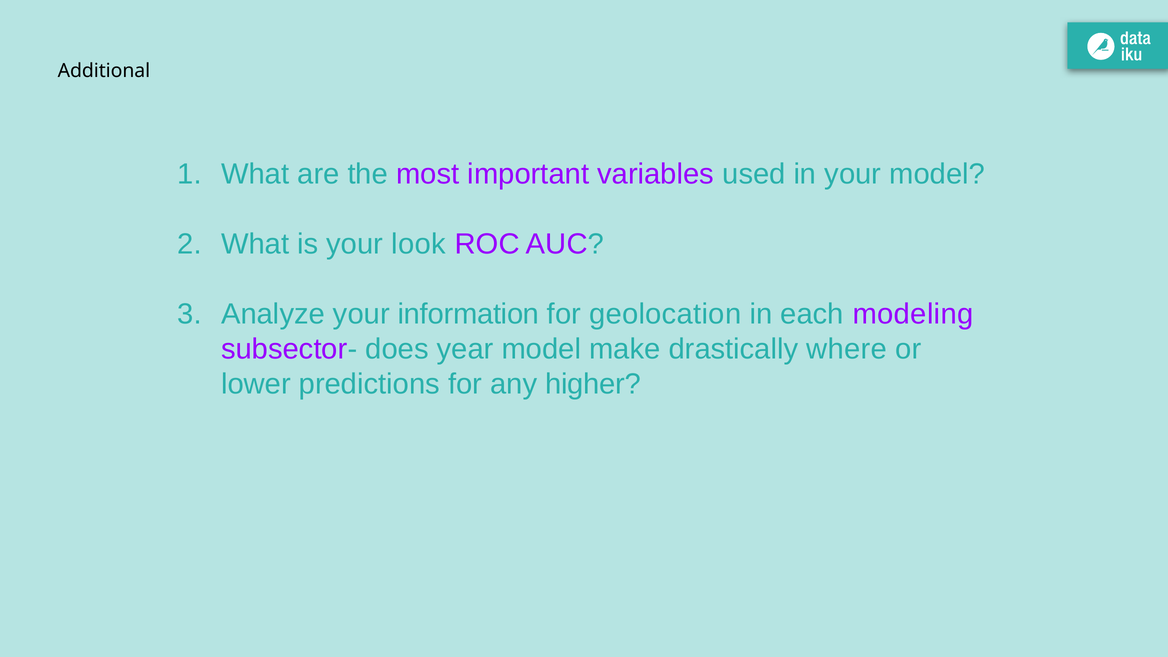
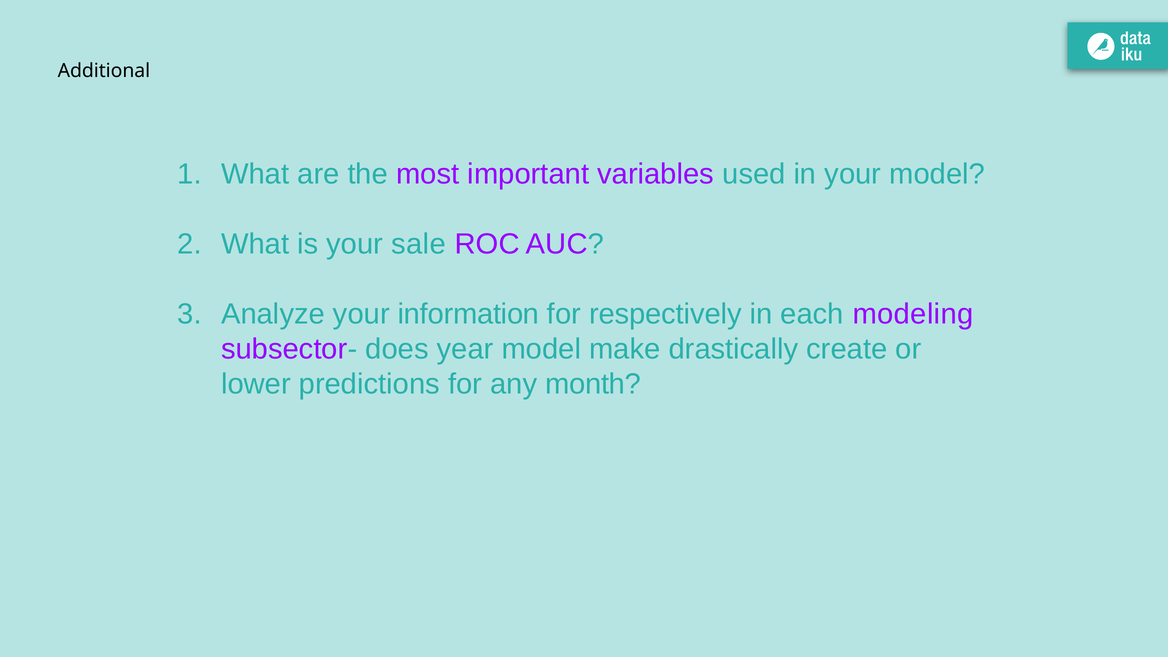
look: look -> sale
geolocation: geolocation -> respectively
where: where -> create
higher: higher -> month
